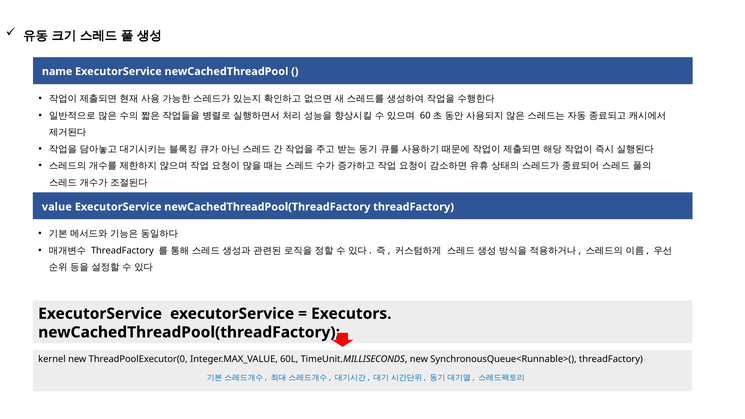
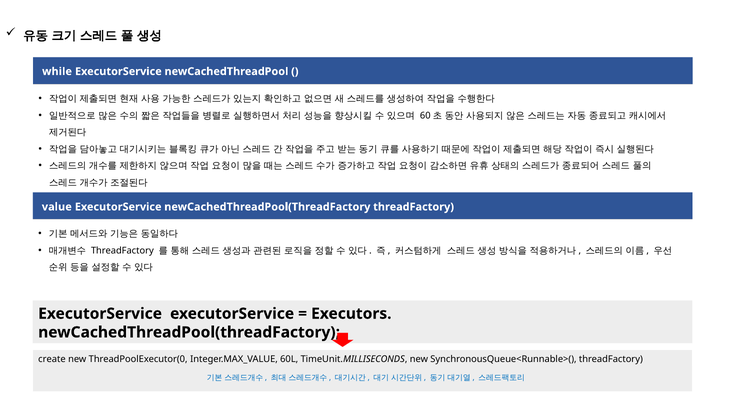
name: name -> while
kernel: kernel -> create
